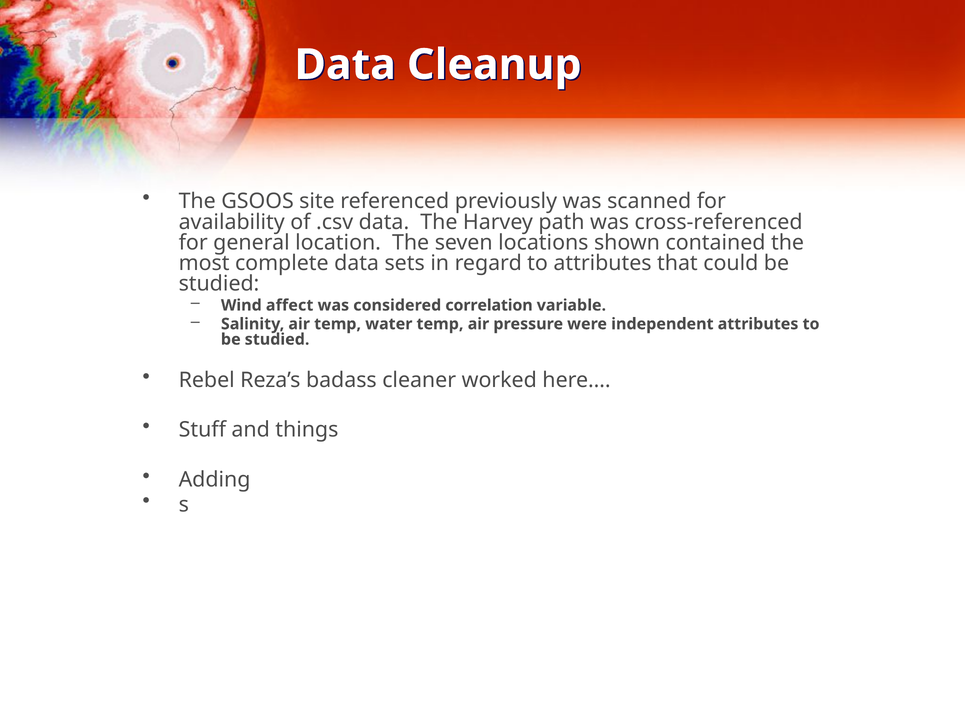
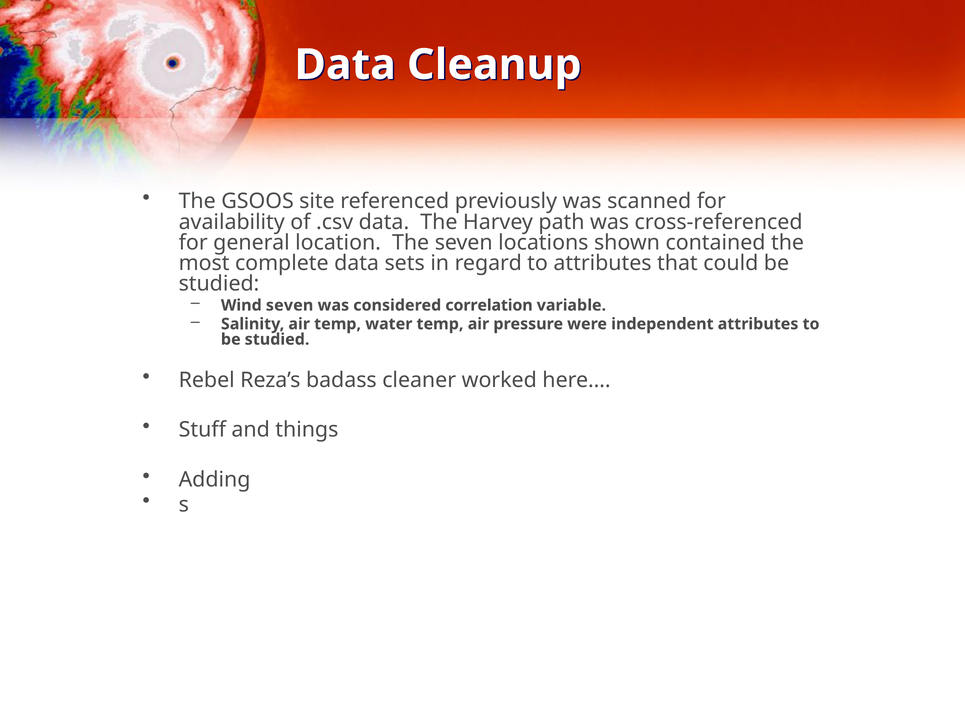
Wind affect: affect -> seven
